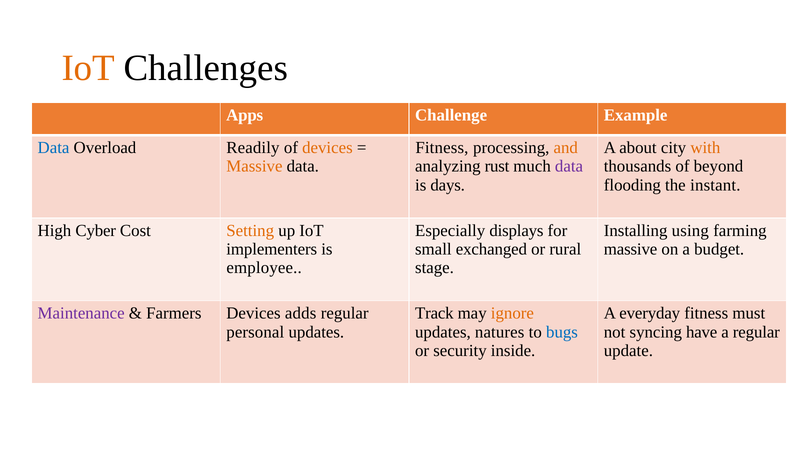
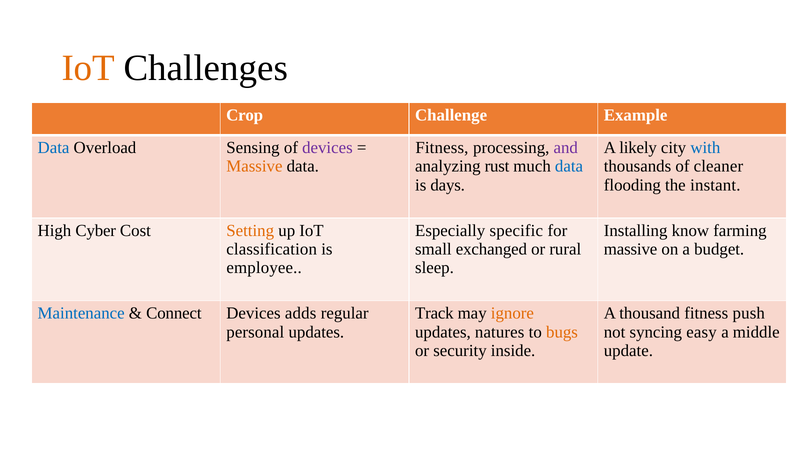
Apps: Apps -> Crop
Readily: Readily -> Sensing
devices at (327, 148) colour: orange -> purple
and colour: orange -> purple
about: about -> likely
with colour: orange -> blue
data at (569, 166) colour: purple -> blue
beyond: beyond -> cleaner
displays: displays -> specific
using: using -> know
implementers: implementers -> classification
stage: stage -> sleep
Maintenance colour: purple -> blue
Farmers: Farmers -> Connect
everyday: everyday -> thousand
must: must -> push
bugs colour: blue -> orange
have: have -> easy
a regular: regular -> middle
